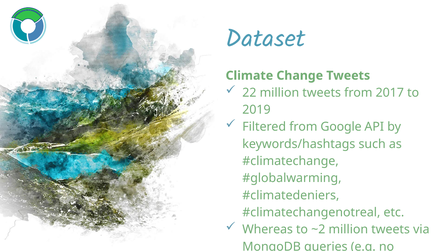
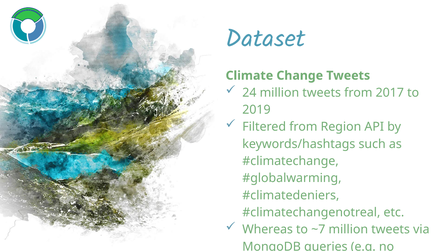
22: 22 -> 24
Google: Google -> Region
~2: ~2 -> ~7
